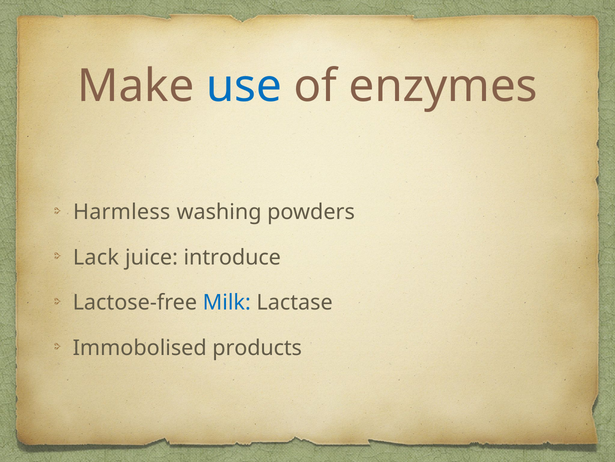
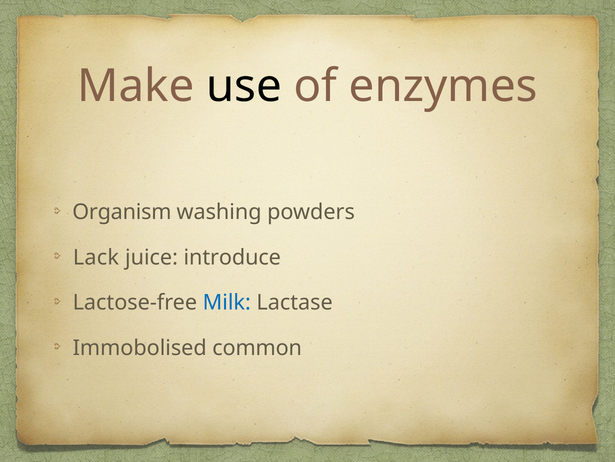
use colour: blue -> black
Harmless: Harmless -> Organism
products: products -> common
